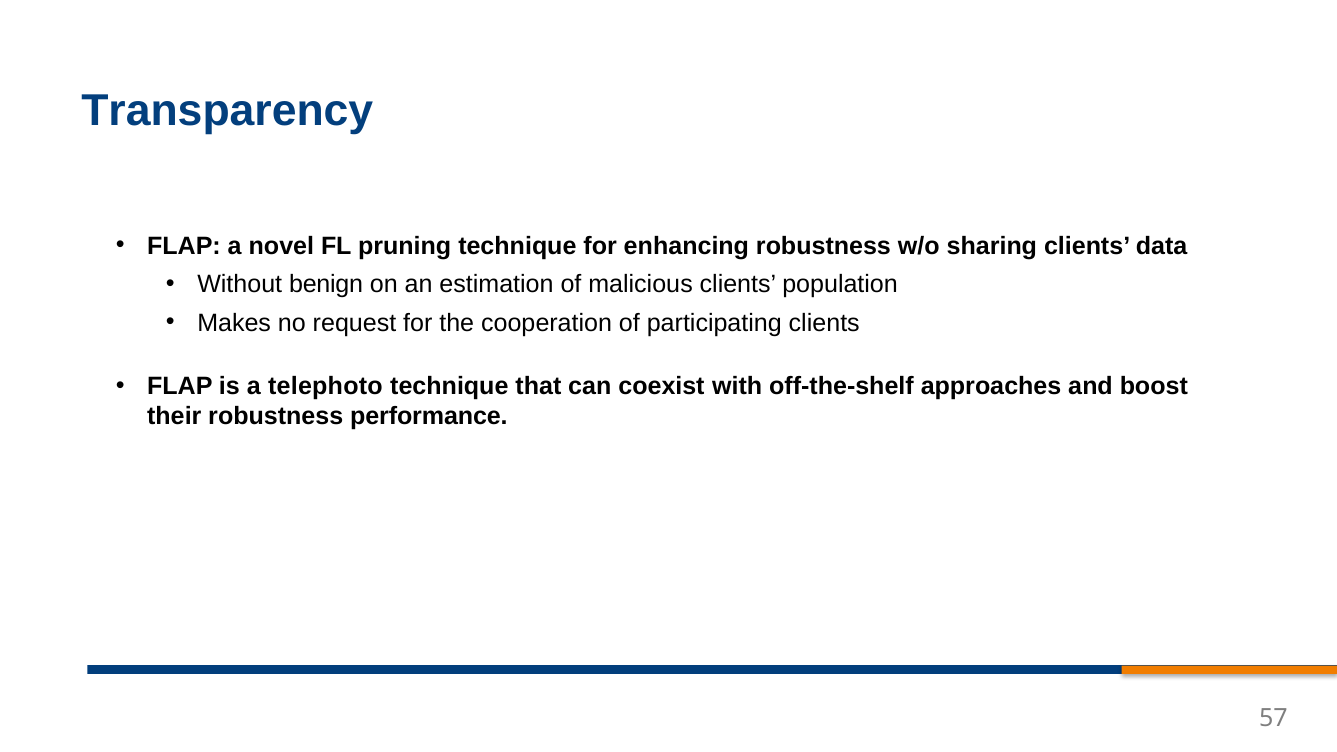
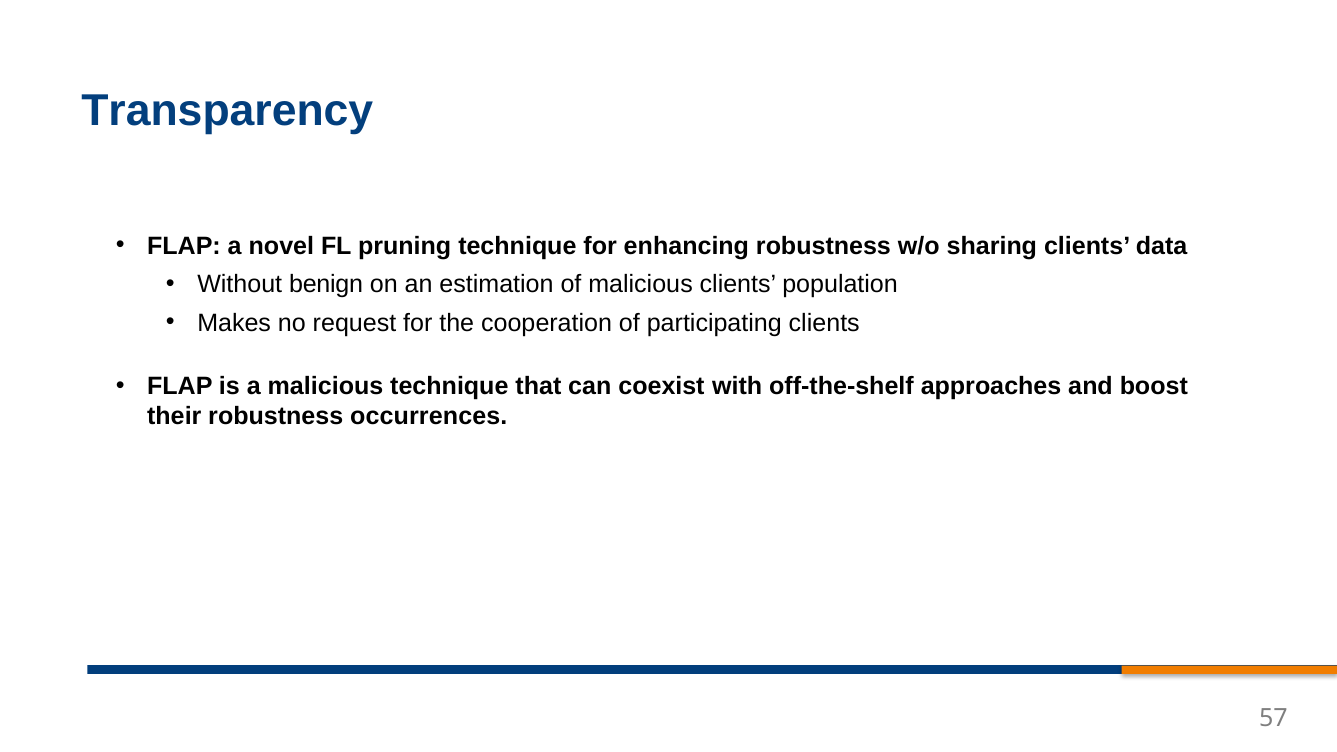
a telephoto: telephoto -> malicious
performance: performance -> occurrences
